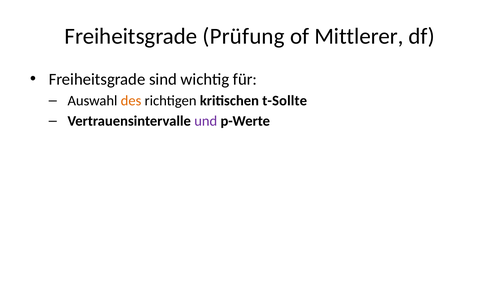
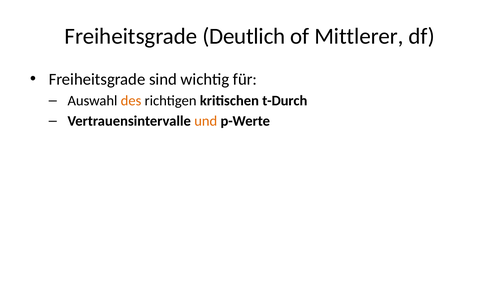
Prüfung: Prüfung -> Deutlich
t-Sollte: t-Sollte -> t-Durch
und colour: purple -> orange
